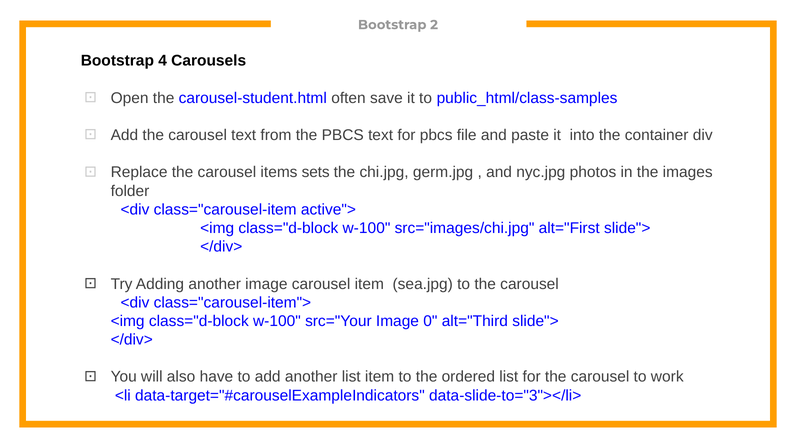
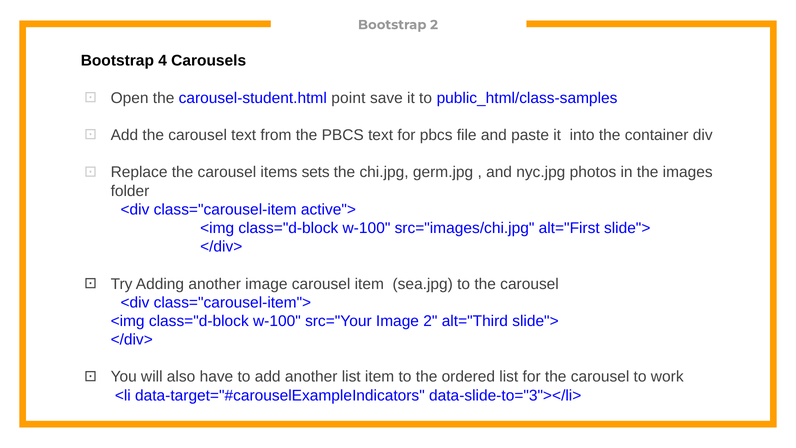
often: often -> point
Image 0: 0 -> 2
